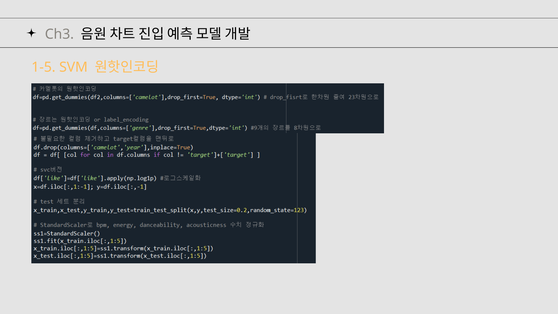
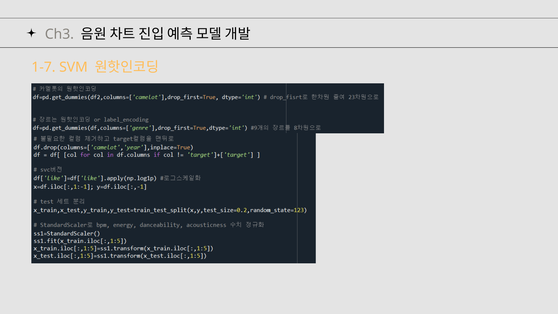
1-5: 1-5 -> 1-7
